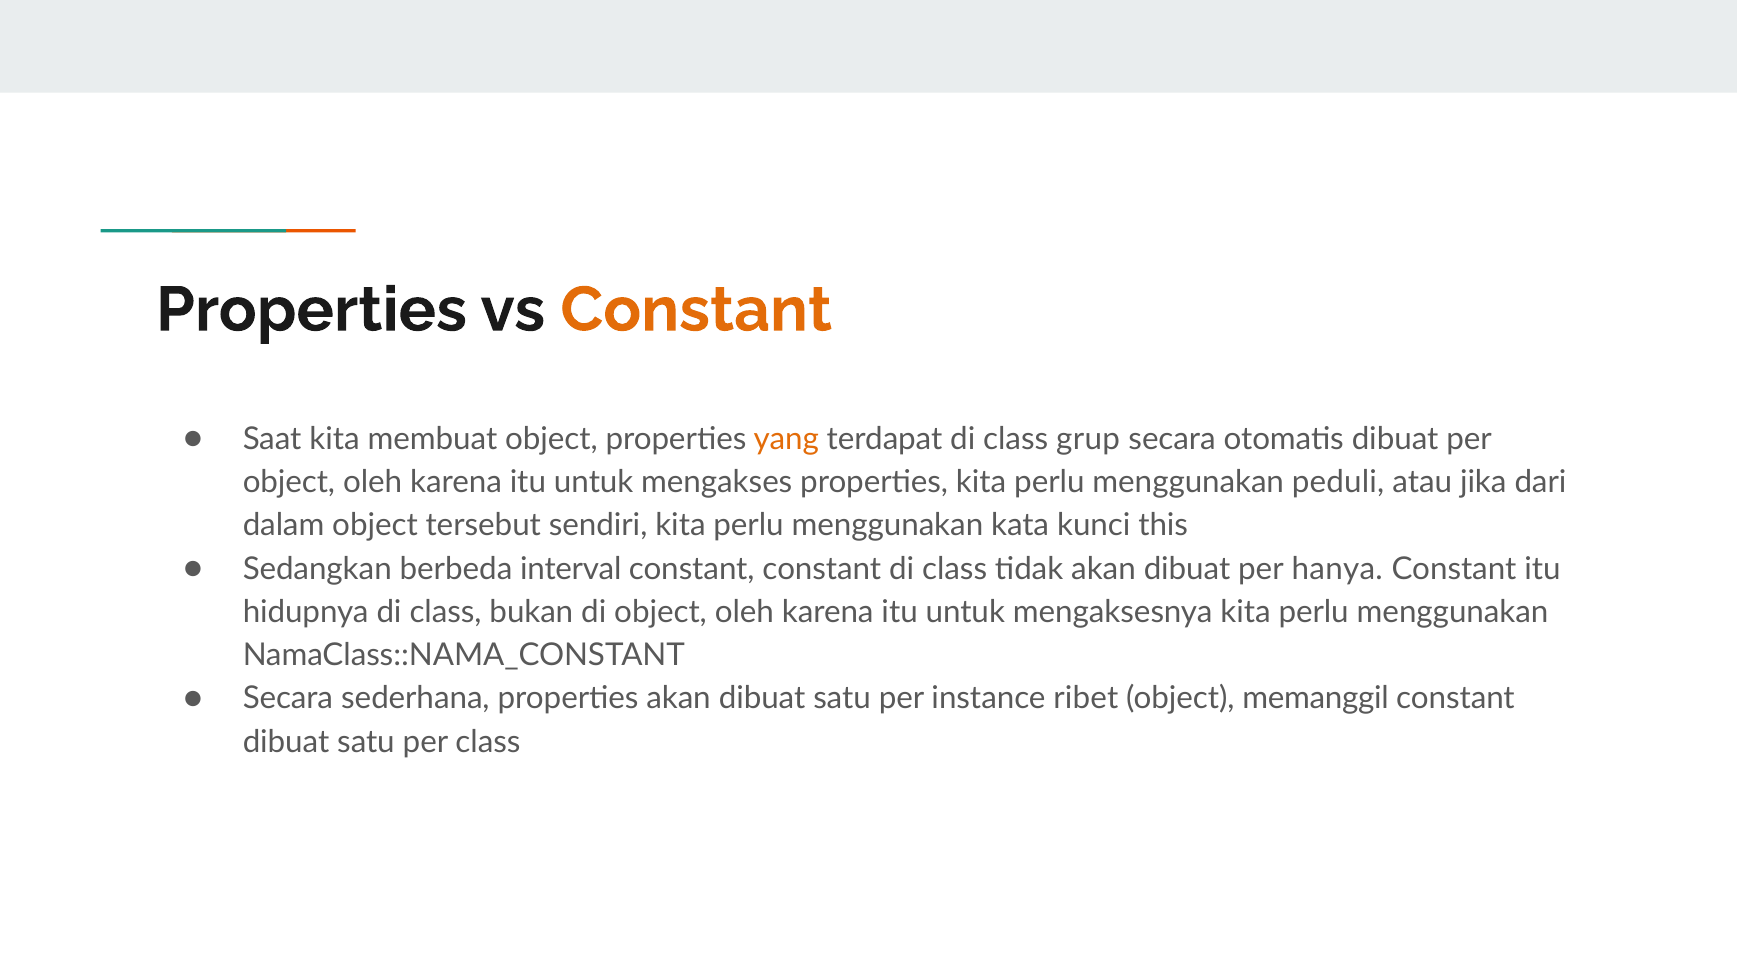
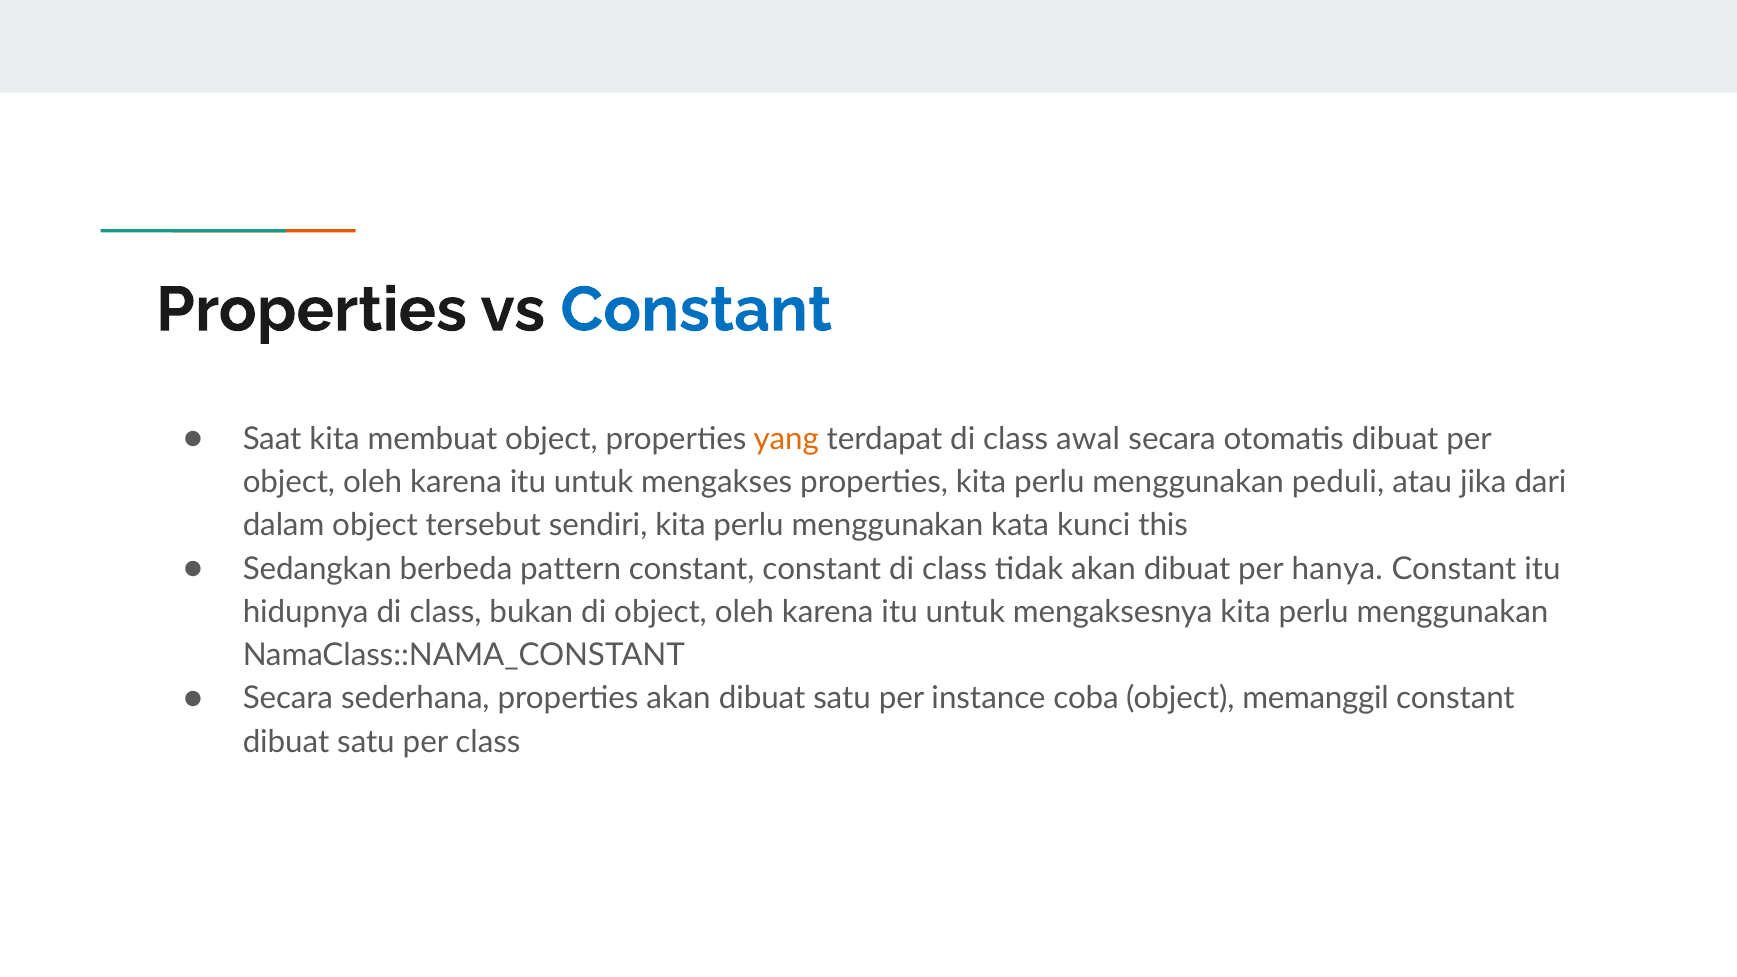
Constant at (696, 310) colour: orange -> blue
grup: grup -> awal
interval: interval -> pattern
ribet: ribet -> coba
